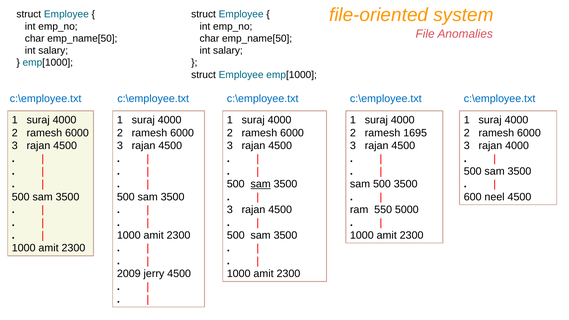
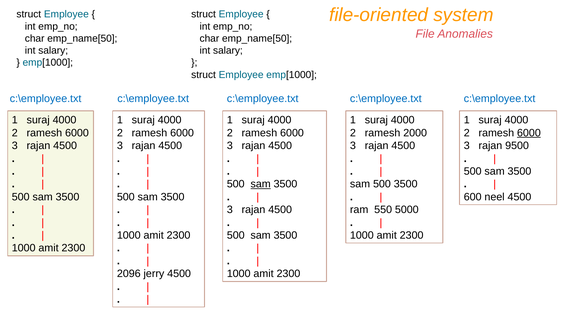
1695: 1695 -> 2000
6000 at (529, 133) underline: none -> present
rajan 4000: 4000 -> 9500
2009: 2009 -> 2096
